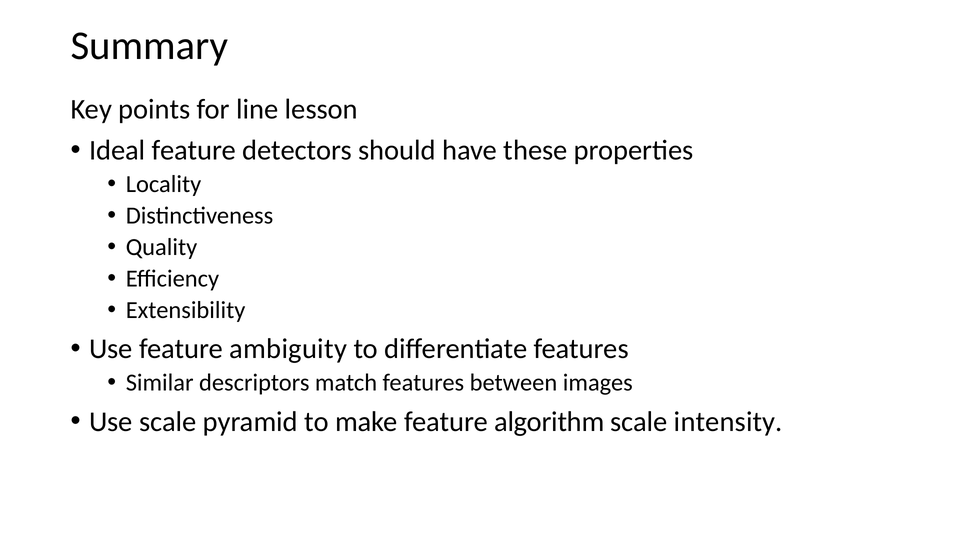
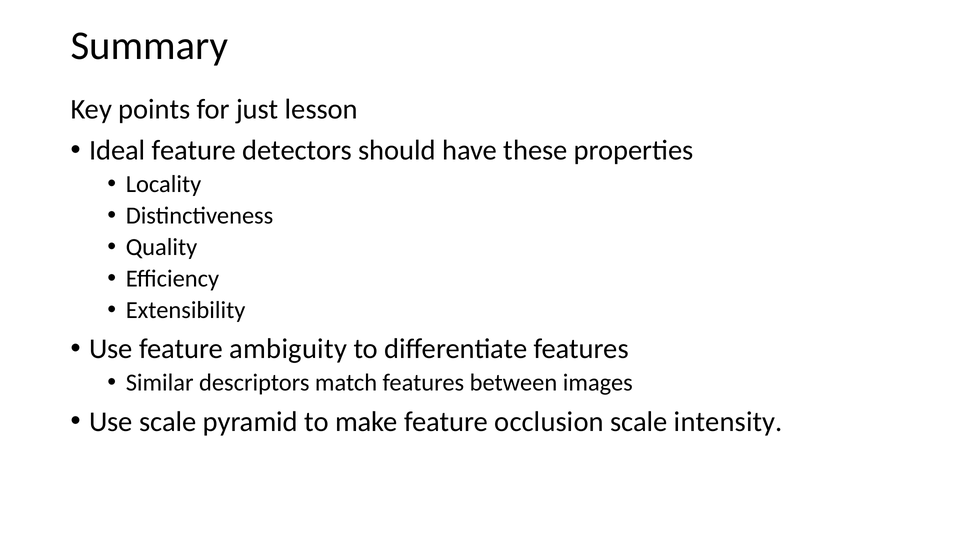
line: line -> just
algorithm: algorithm -> occlusion
